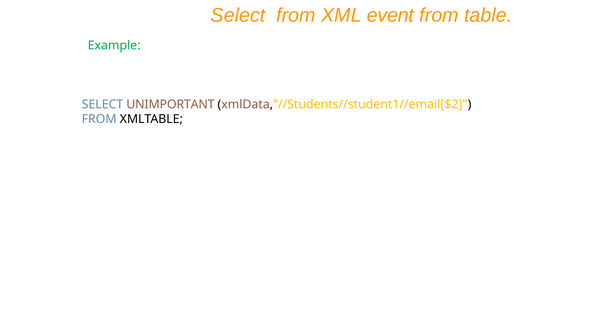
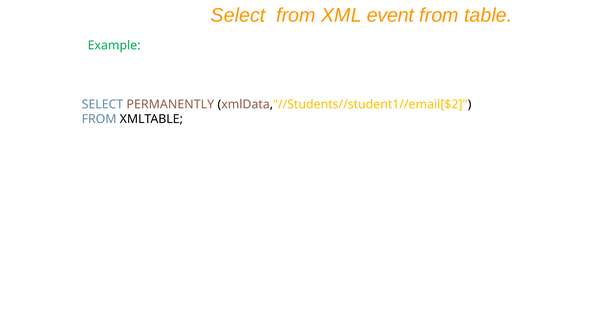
UNIMPORTANT: UNIMPORTANT -> PERMANENTLY
